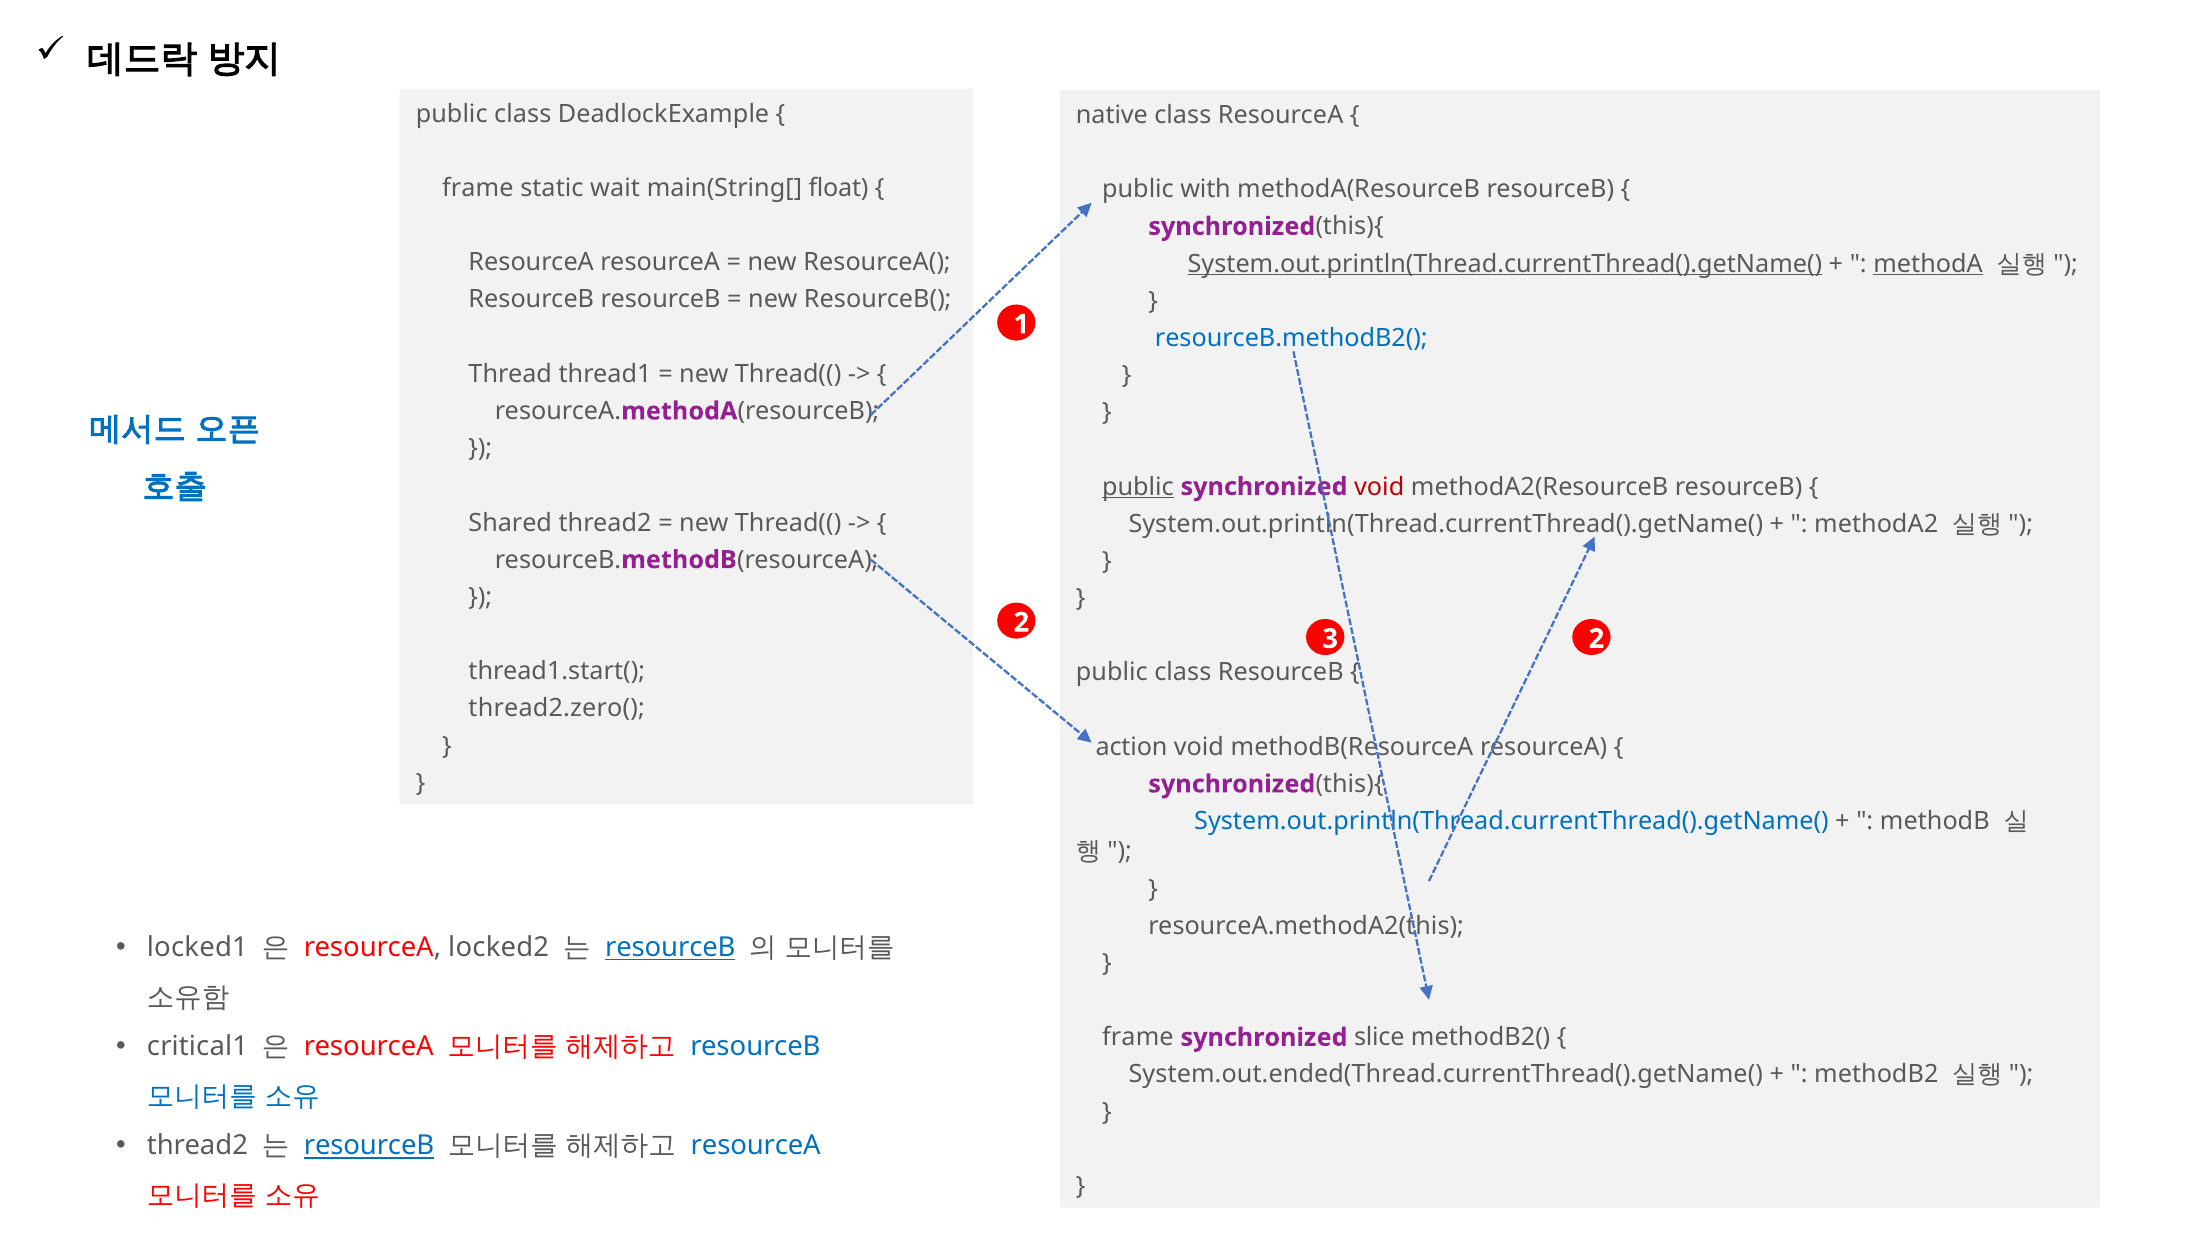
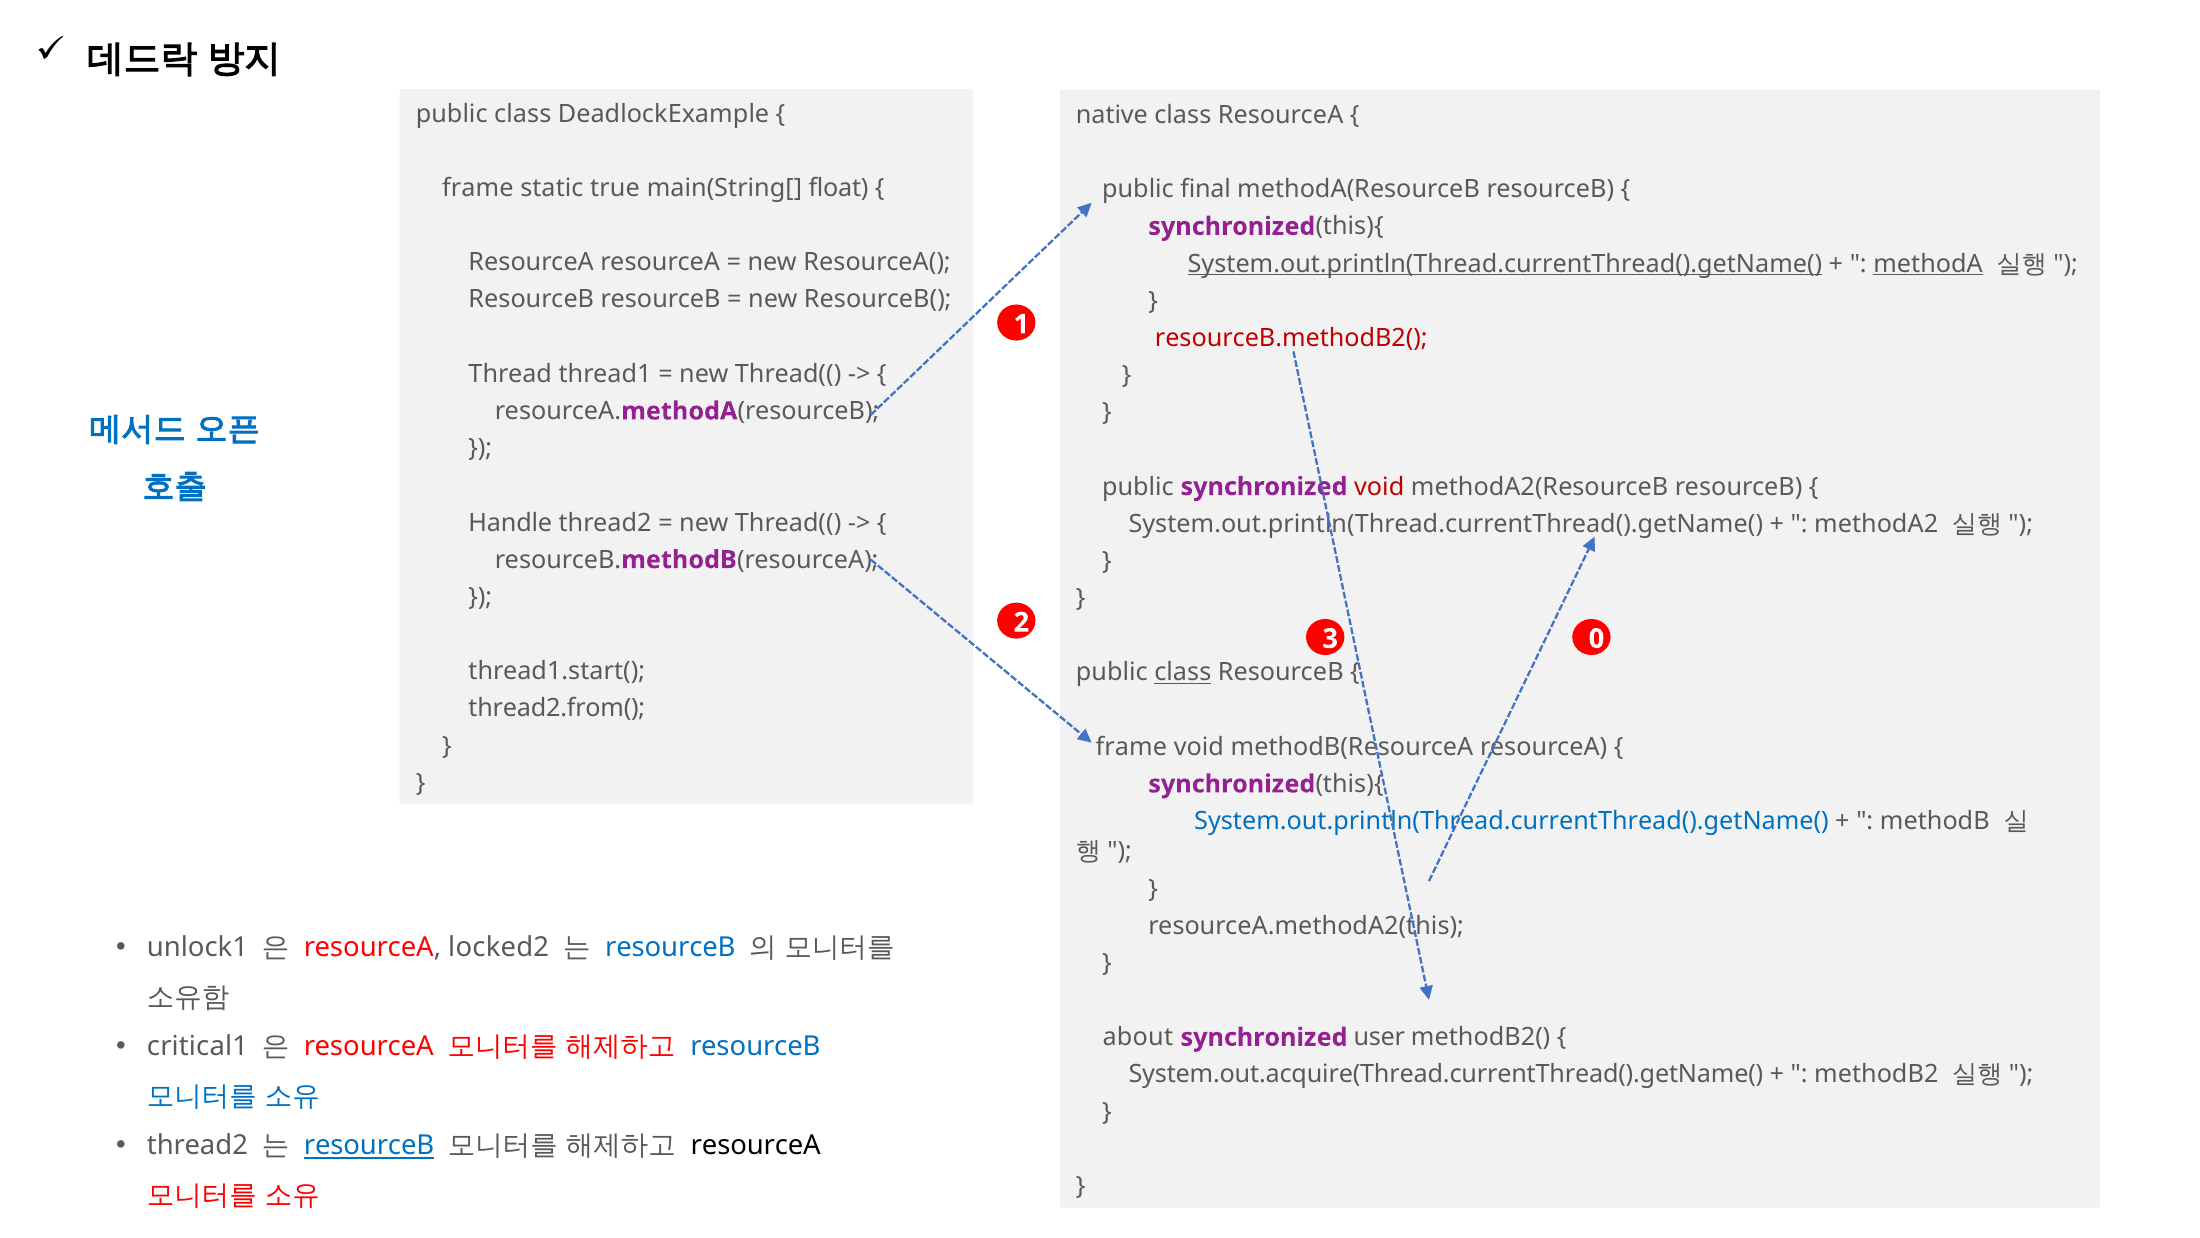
wait: wait -> true
with: with -> final
resourceB.methodB2( colour: blue -> red
public at (1138, 487) underline: present -> none
Shared: Shared -> Handle
3 2: 2 -> 0
class at (1183, 672) underline: none -> present
thread2.zero(: thread2.zero( -> thread2.from(
action at (1131, 747): action -> frame
locked1: locked1 -> unlock1
resourceB at (670, 947) underline: present -> none
frame at (1138, 1037): frame -> about
slice: slice -> user
System.out.ended(Thread.currentThread().getName(: System.out.ended(Thread.currentThread().getName( -> System.out.acquire(Thread.currentThread().getName(
resourceA at (756, 1145) colour: blue -> black
